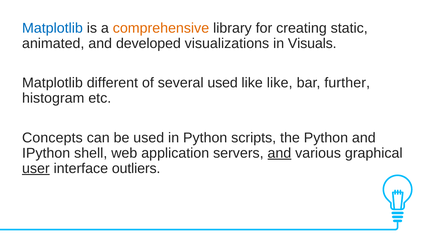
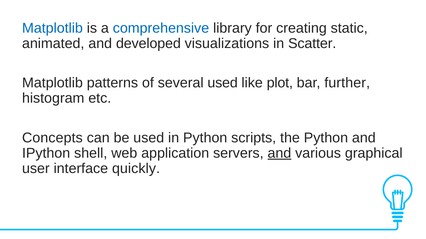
comprehensive colour: orange -> blue
Visuals: Visuals -> Scatter
different: different -> patterns
like like: like -> plot
user underline: present -> none
outliers: outliers -> quickly
